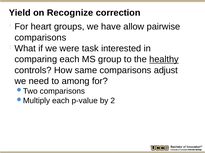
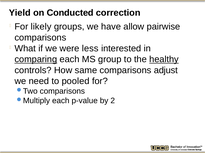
Recognize: Recognize -> Conducted
heart: heart -> likely
task: task -> less
comparing underline: none -> present
among: among -> pooled
